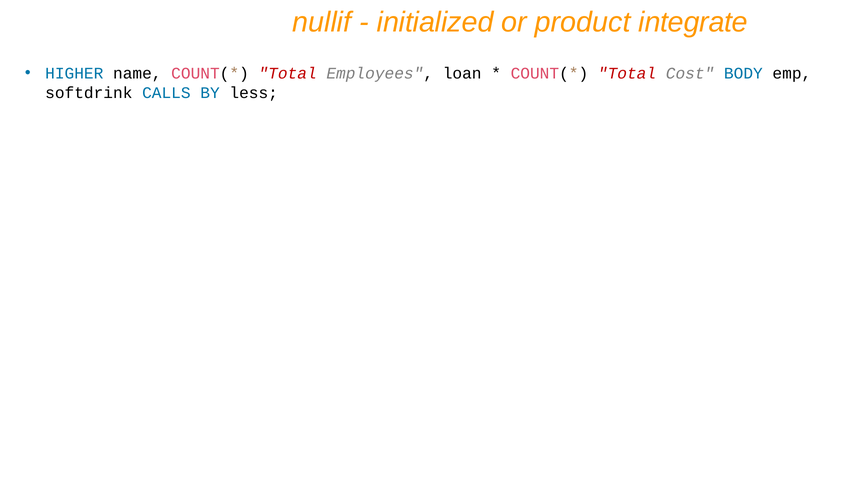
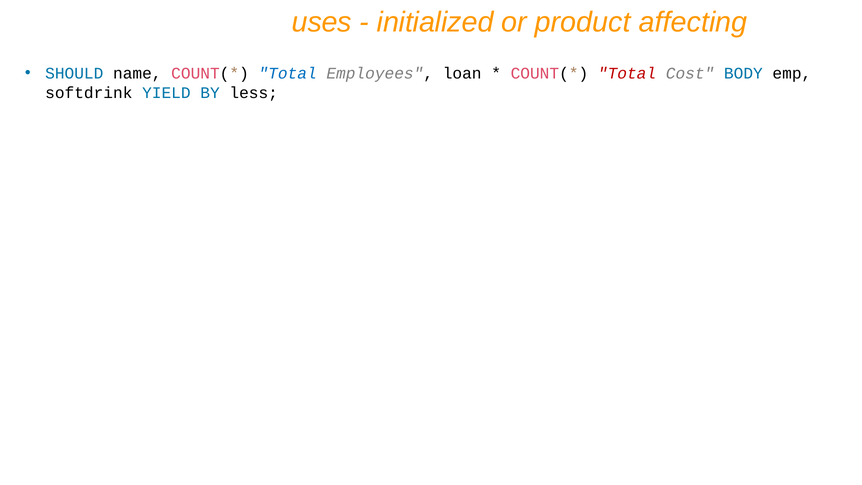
nullif: nullif -> uses
integrate: integrate -> affecting
HIGHER: HIGHER -> SHOULD
Total at (288, 73) colour: red -> blue
CALLS: CALLS -> YIELD
